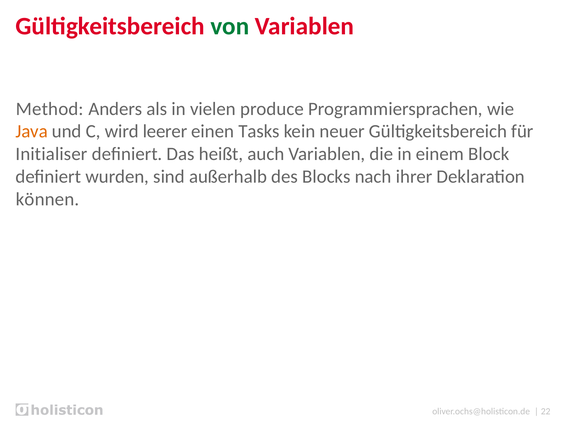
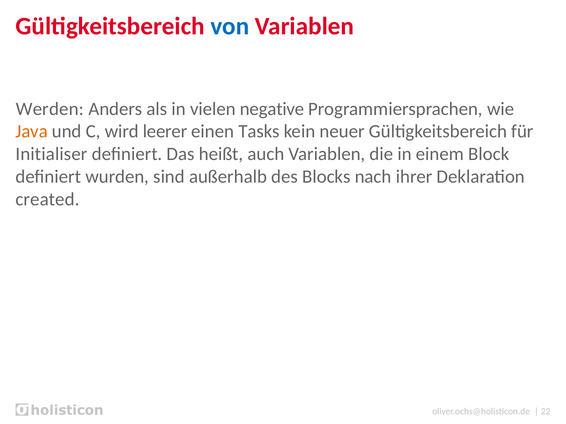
von colour: green -> blue
Method: Method -> Werden
produce: produce -> negative
können: können -> created
